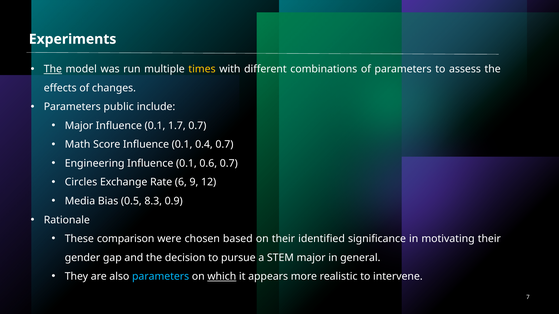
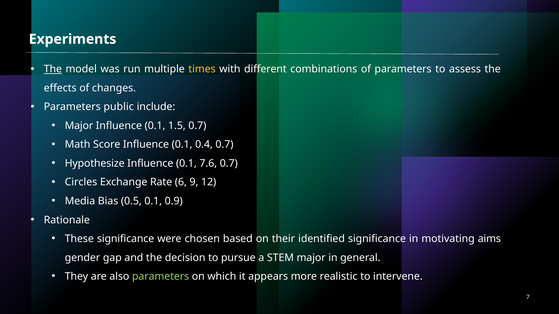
1.7: 1.7 -> 1.5
Engineering: Engineering -> Hypothesize
0.6: 0.6 -> 7.6
0.5 8.3: 8.3 -> 0.1
These comparison: comparison -> significance
motivating their: their -> aims
parameters at (161, 277) colour: light blue -> light green
which underline: present -> none
